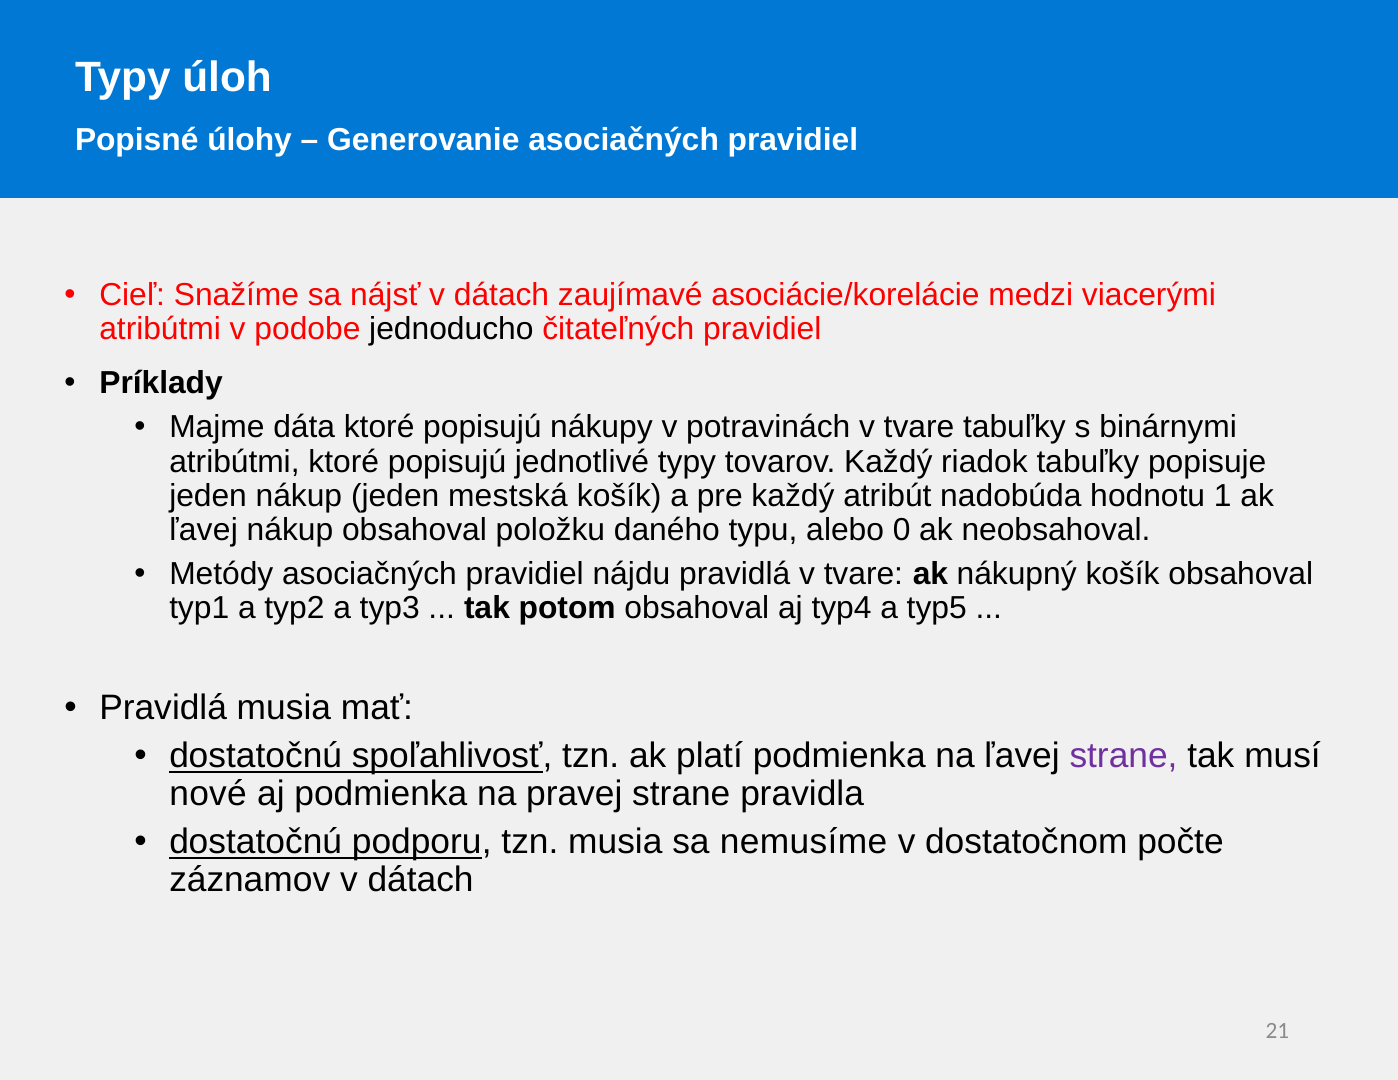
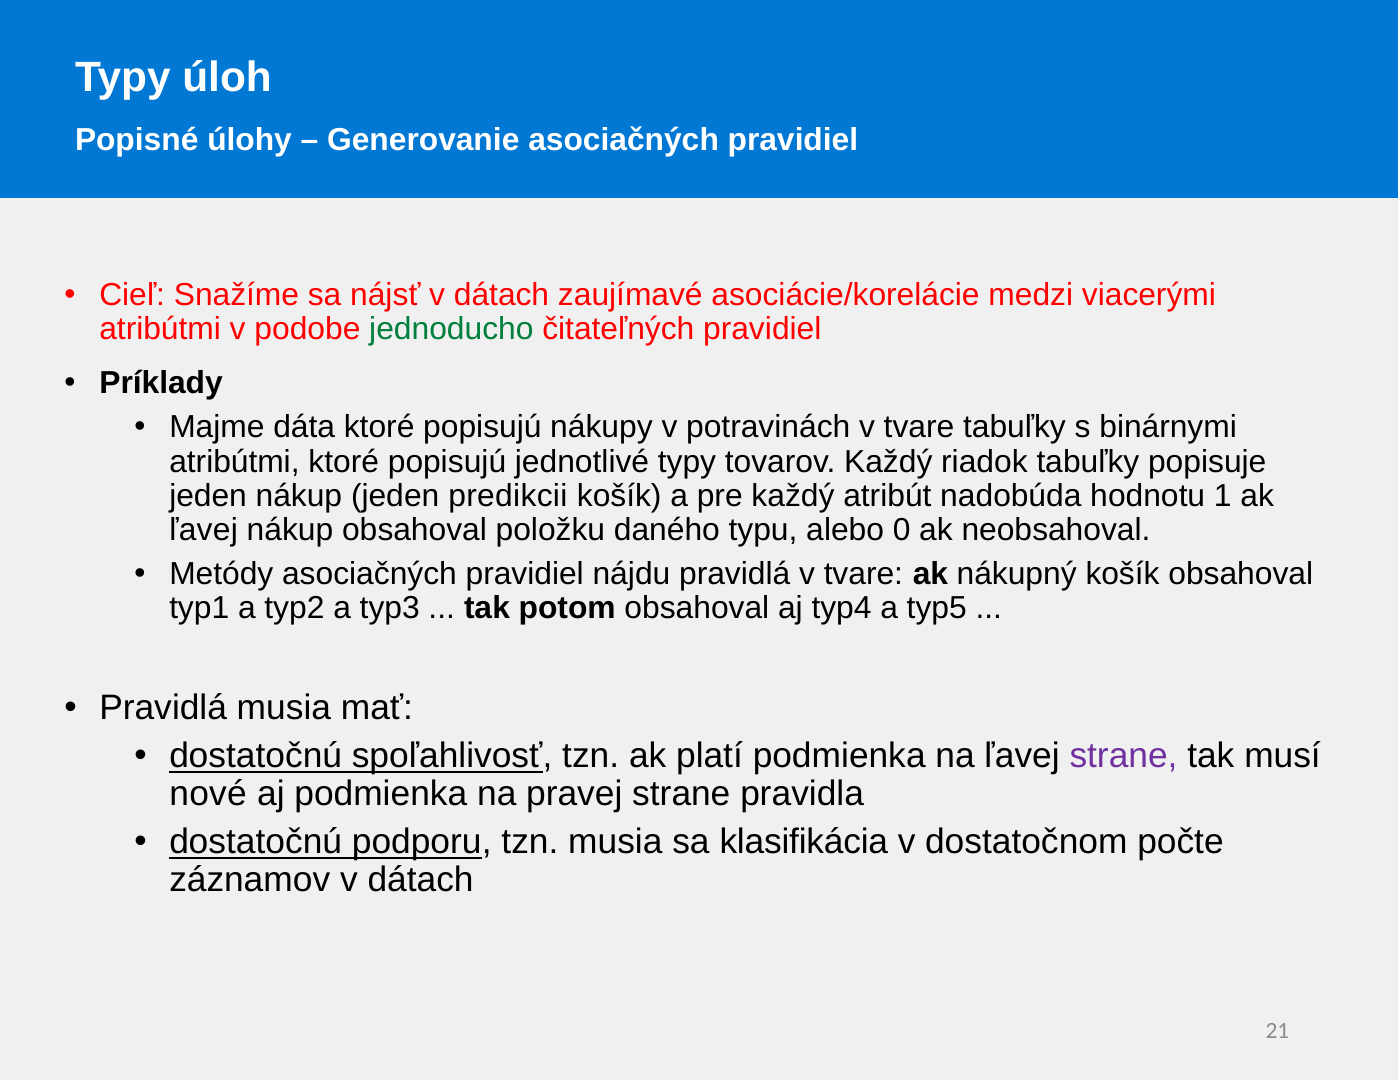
jednoducho colour: black -> green
mestská: mestská -> predikcii
nemusíme: nemusíme -> klasifikácia
